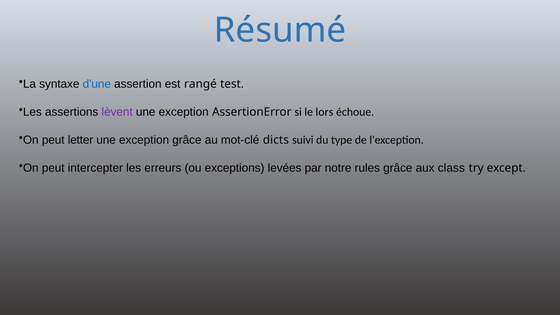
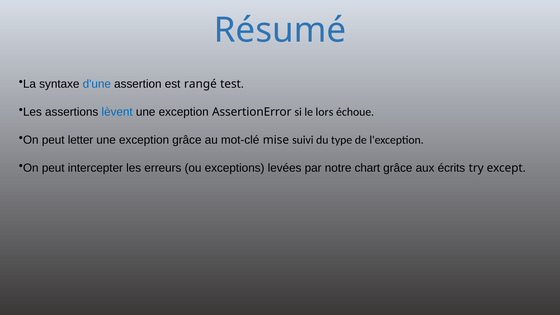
lèvent colour: purple -> blue
dicts: dicts -> mise
rules: rules -> chart
class: class -> écrits
